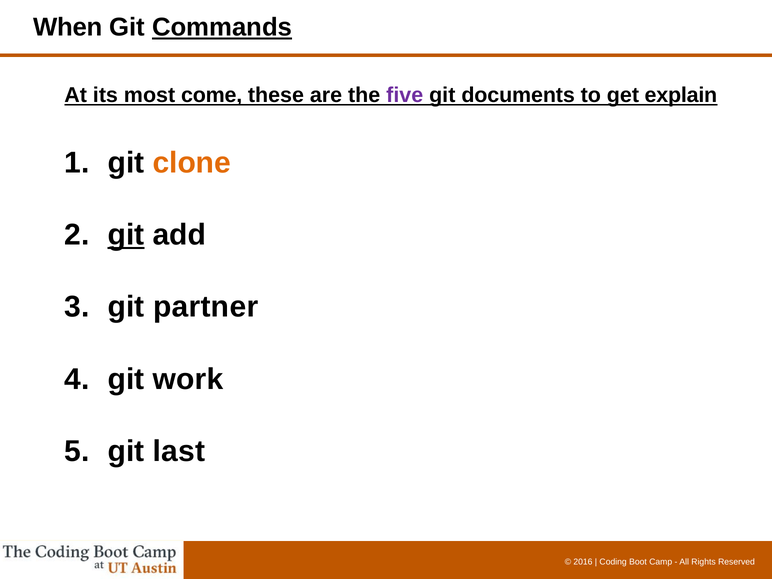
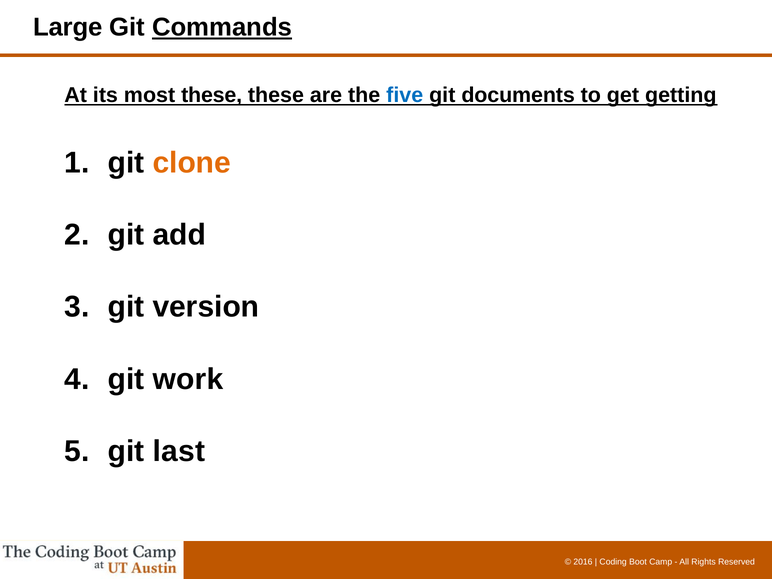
When: When -> Large
most come: come -> these
five colour: purple -> blue
explain: explain -> getting
git at (126, 235) underline: present -> none
partner: partner -> version
